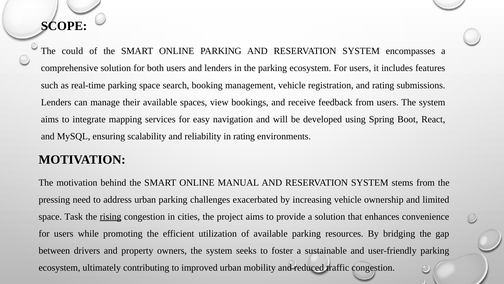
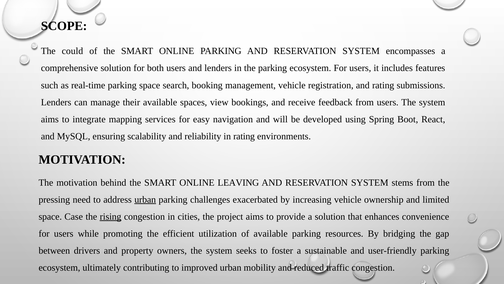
MANUAL: MANUAL -> LEAVING
urban at (145, 199) underline: none -> present
Task: Task -> Case
